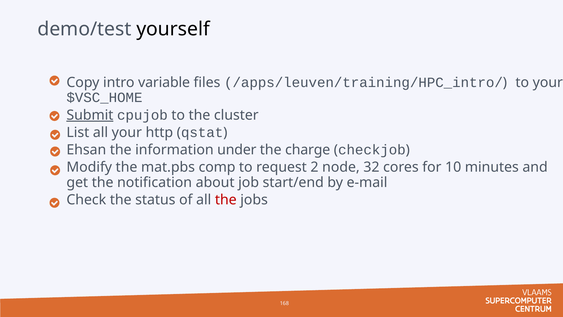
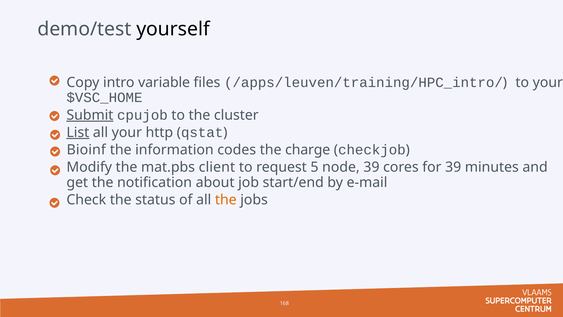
List underline: none -> present
Ehsan: Ehsan -> Bioinf
under: under -> codes
comp: comp -> client
2: 2 -> 5
node 32: 32 -> 39
for 10: 10 -> 39
the at (226, 200) colour: red -> orange
